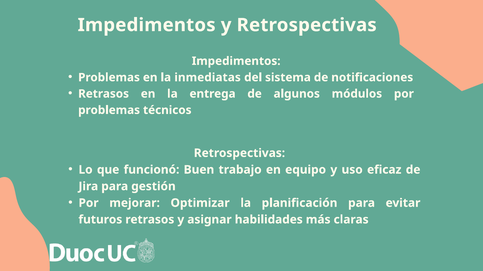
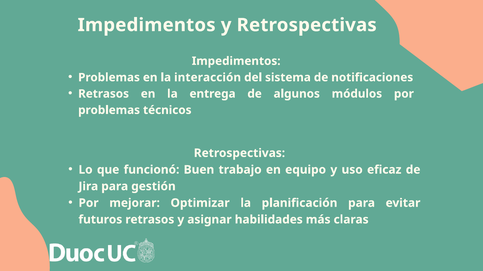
inmediatas: inmediatas -> interacción
